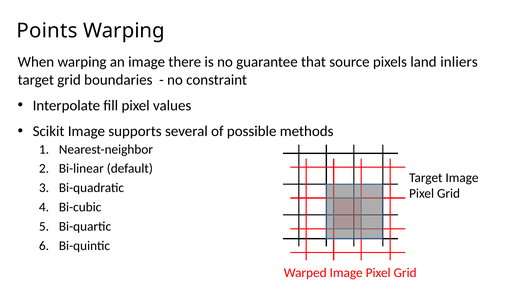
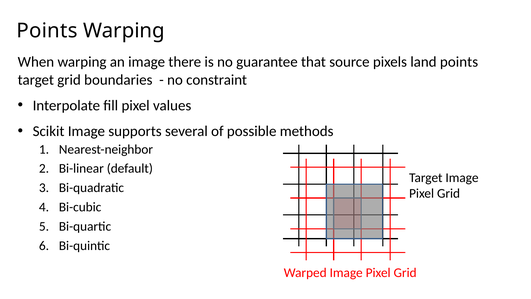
land inliers: inliers -> points
